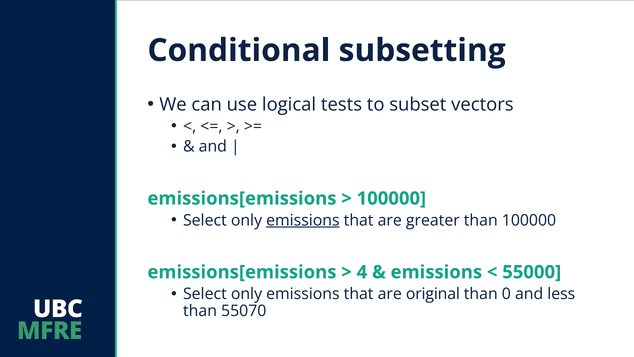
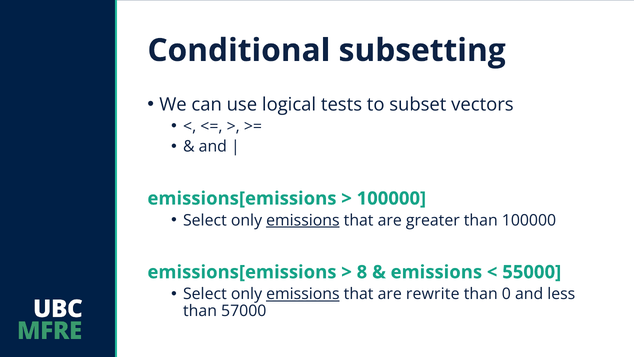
4: 4 -> 8
emissions at (303, 294) underline: none -> present
original: original -> rewrite
55070: 55070 -> 57000
